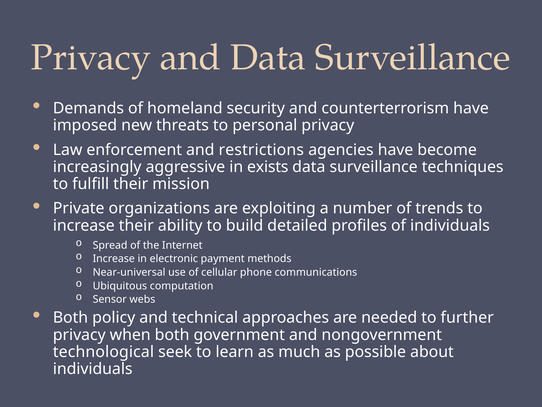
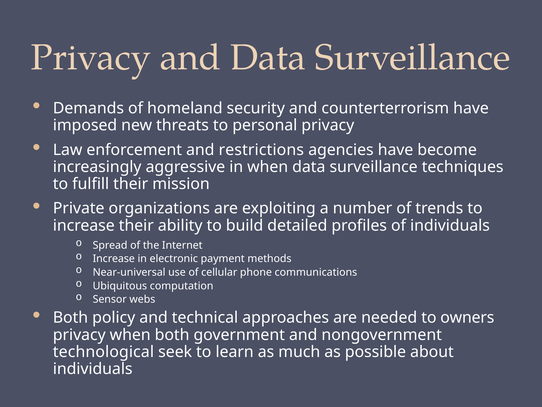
in exists: exists -> when
further: further -> owners
